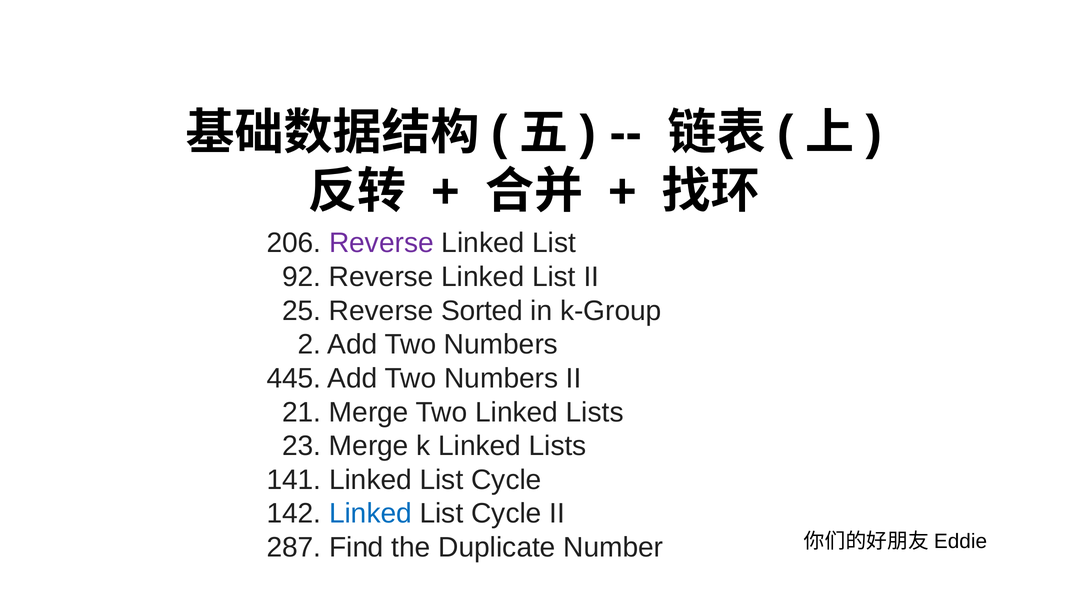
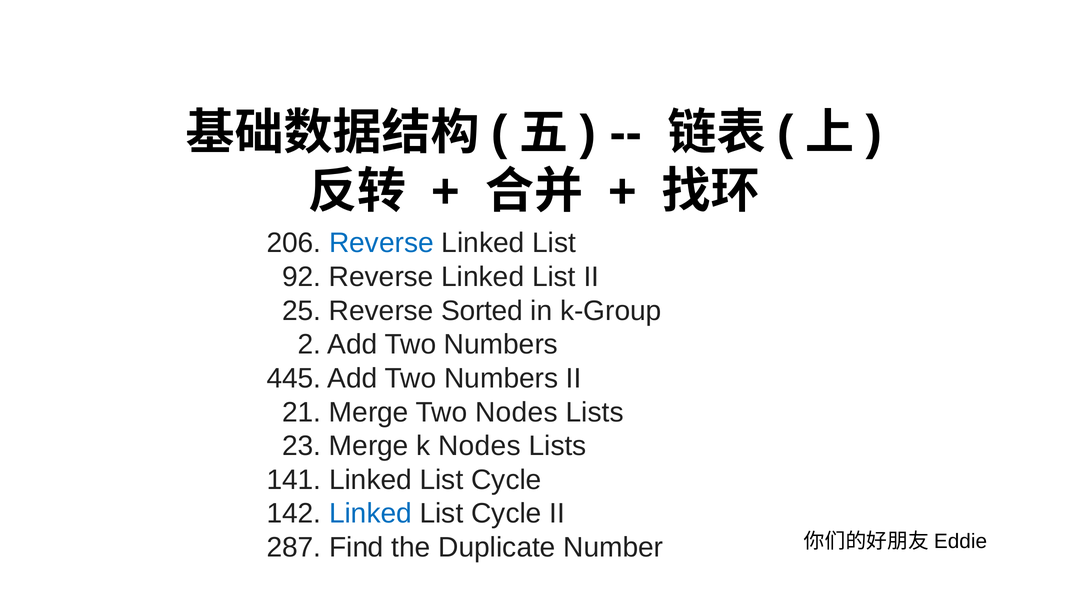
Reverse at (381, 243) colour: purple -> blue
Two Linked: Linked -> Nodes
k Linked: Linked -> Nodes
